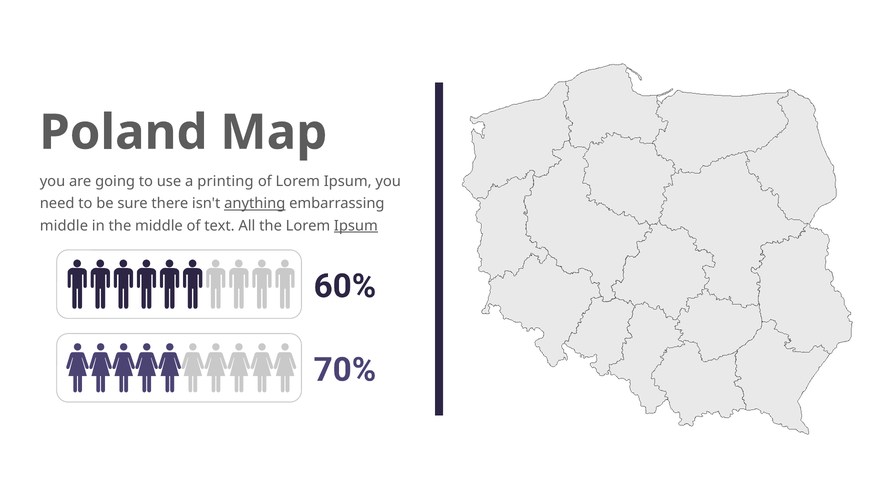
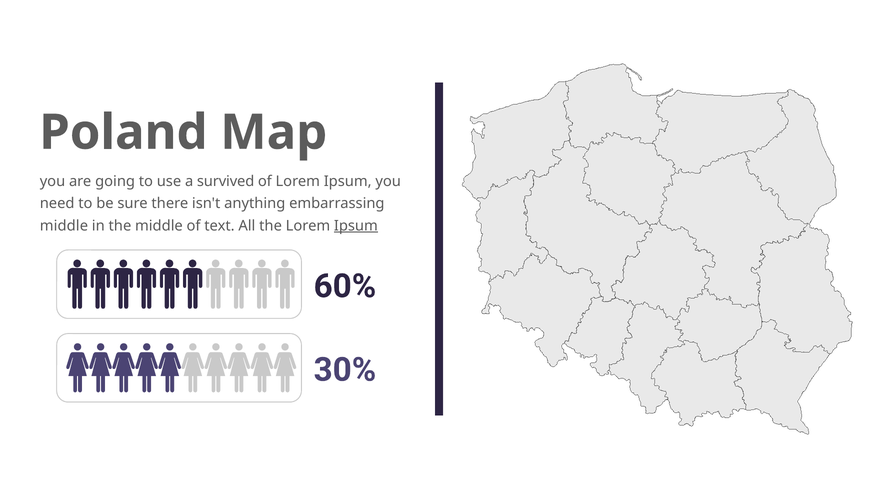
printing: printing -> survived
anything underline: present -> none
70%: 70% -> 30%
